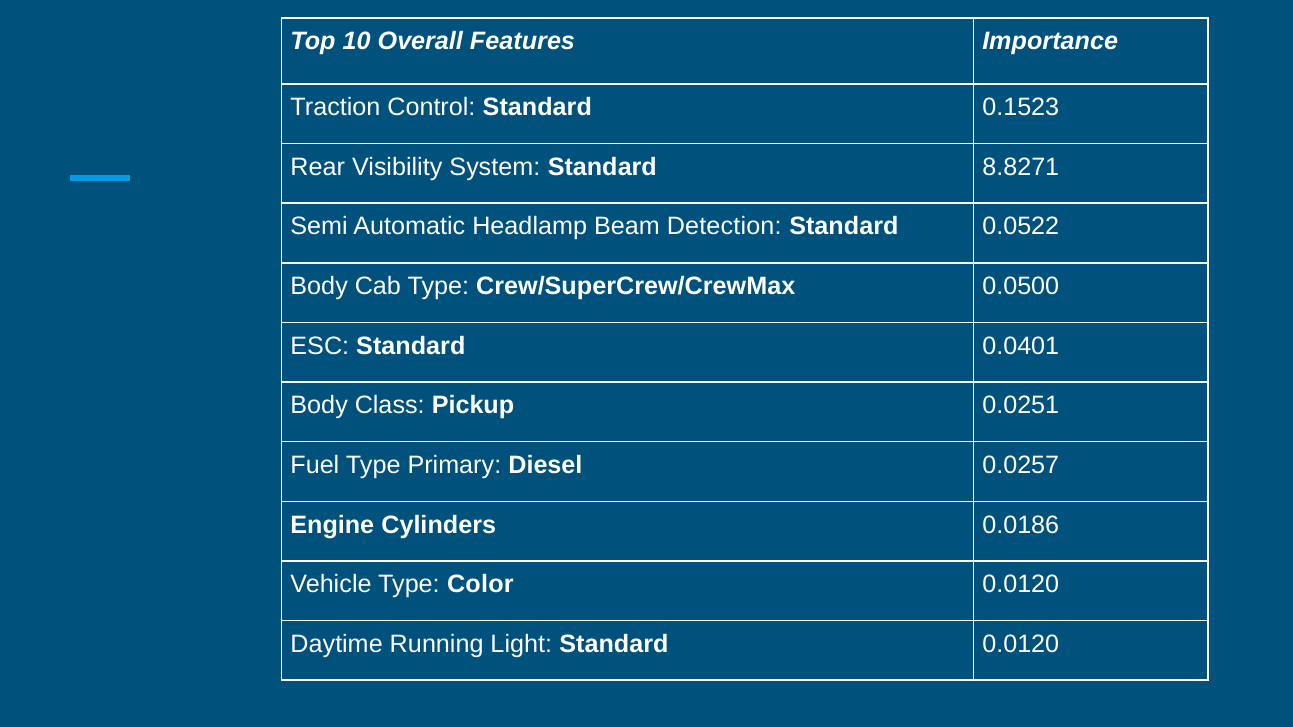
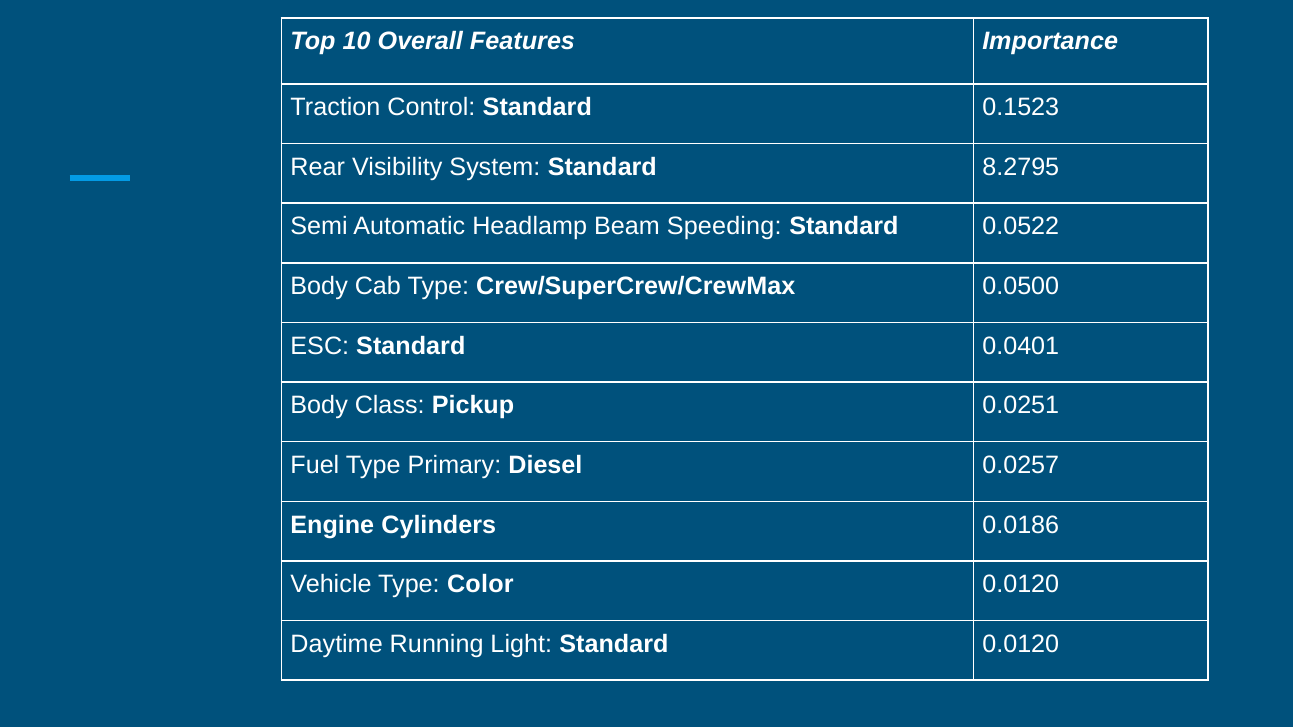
8.8271: 8.8271 -> 8.2795
Detection: Detection -> Speeding
